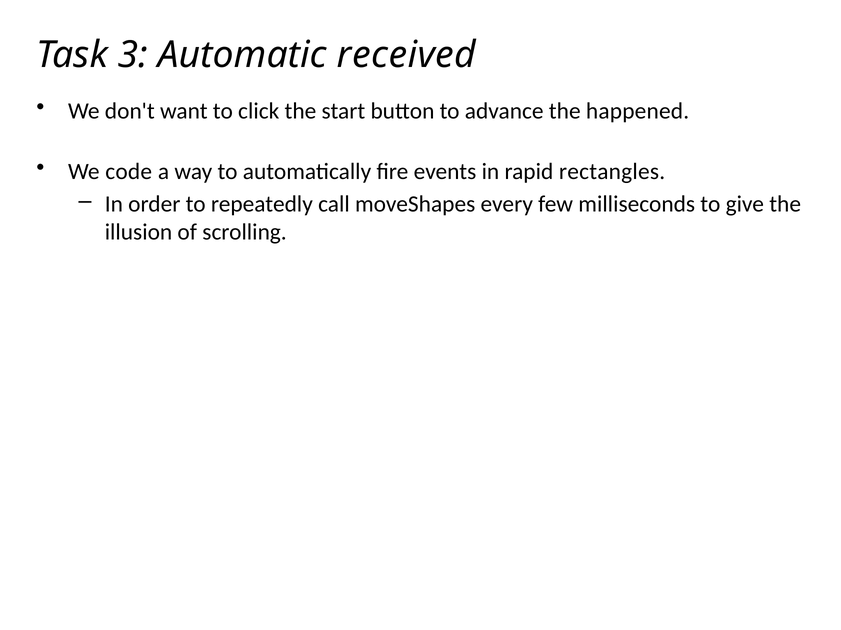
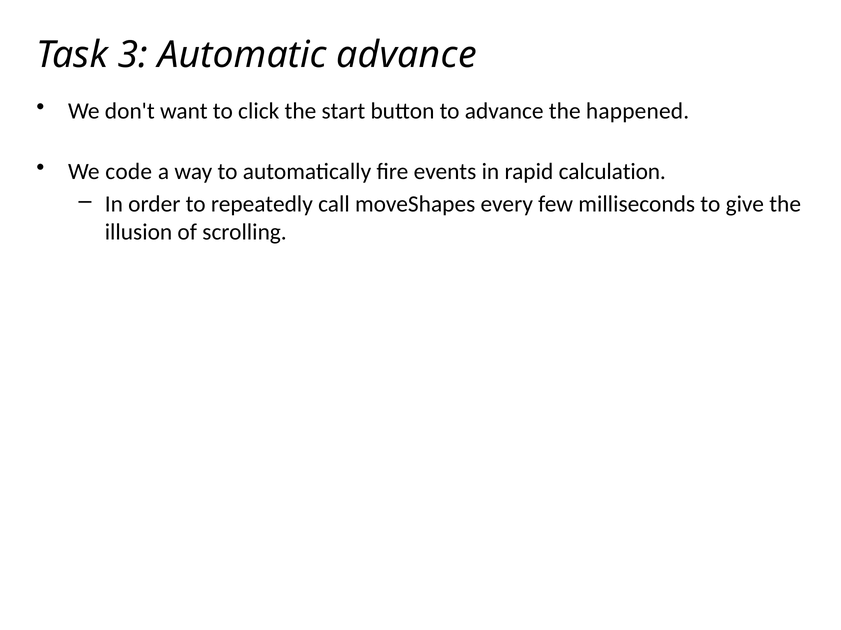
Automatic received: received -> advance
rectangles: rectangles -> calculation
